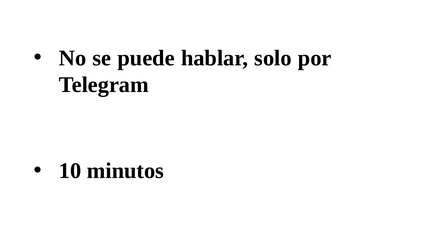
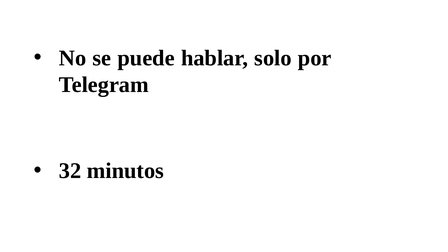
10: 10 -> 32
